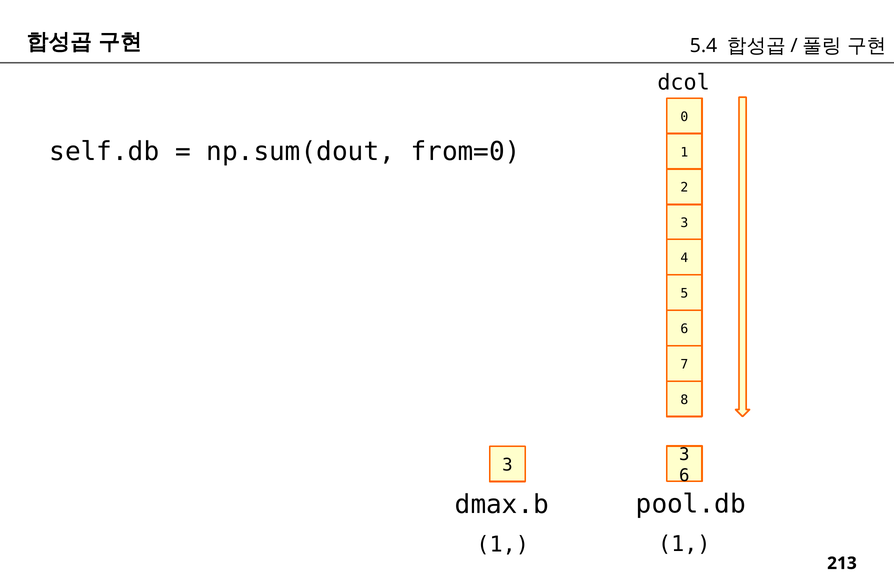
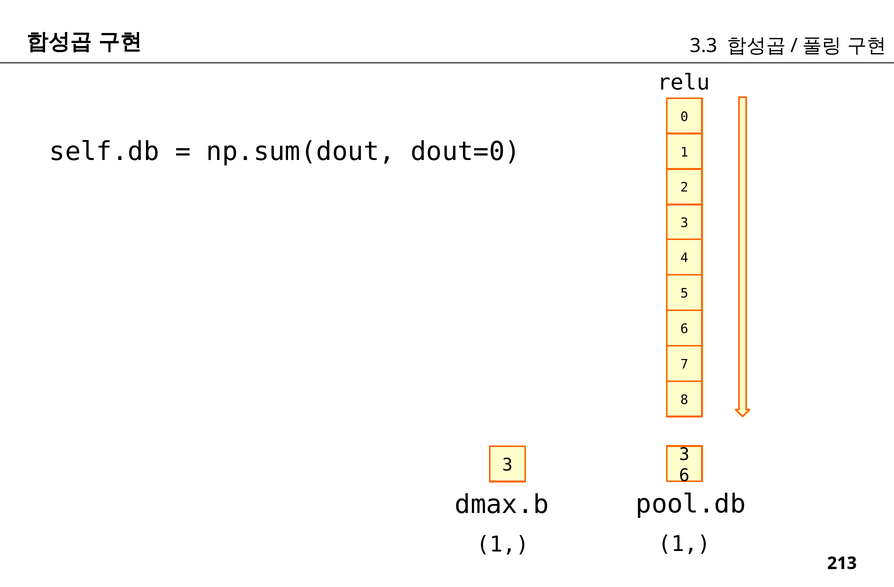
5.4: 5.4 -> 3.3
dcol: dcol -> relu
from=0: from=0 -> dout=0
